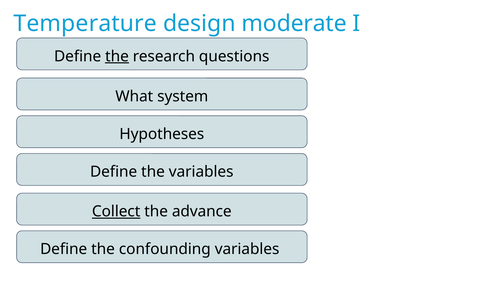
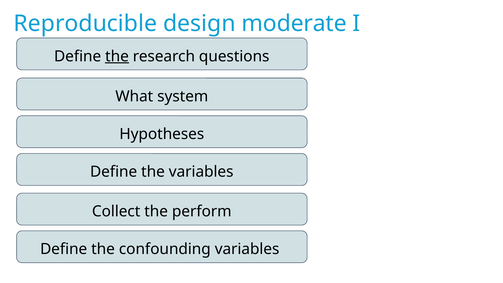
Temperature: Temperature -> Reproducible
Collect underline: present -> none
advance: advance -> perform
